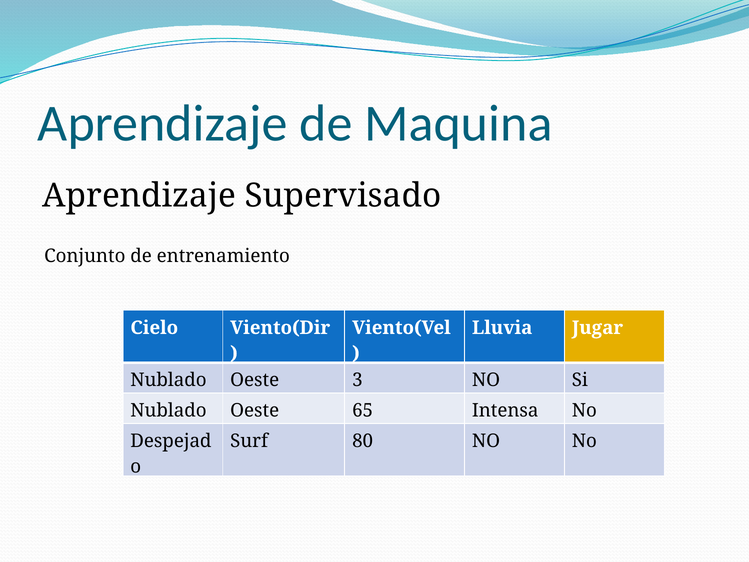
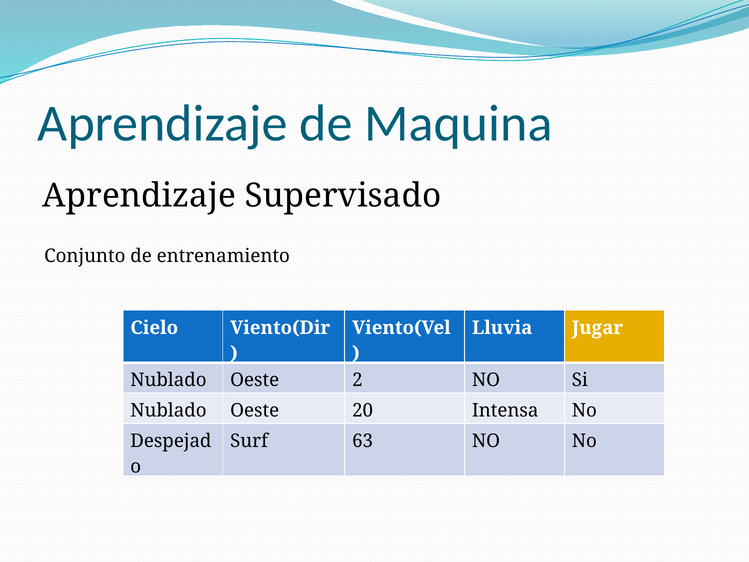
3: 3 -> 2
65: 65 -> 20
80: 80 -> 63
